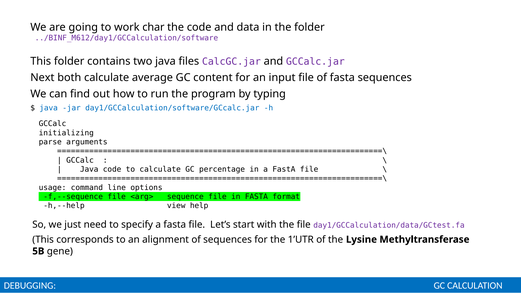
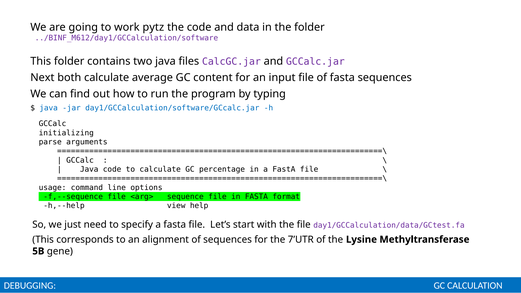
char: char -> pytz
1’UTR: 1’UTR -> 7’UTR
